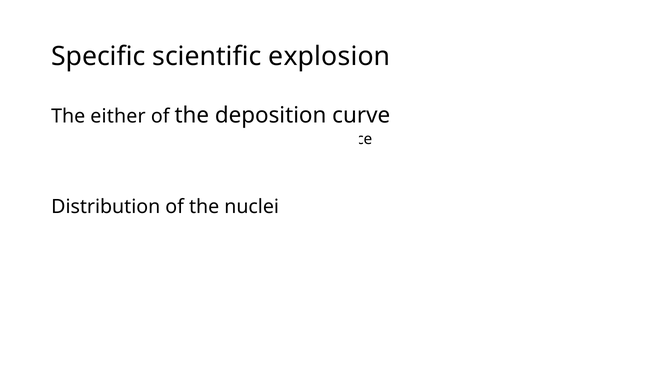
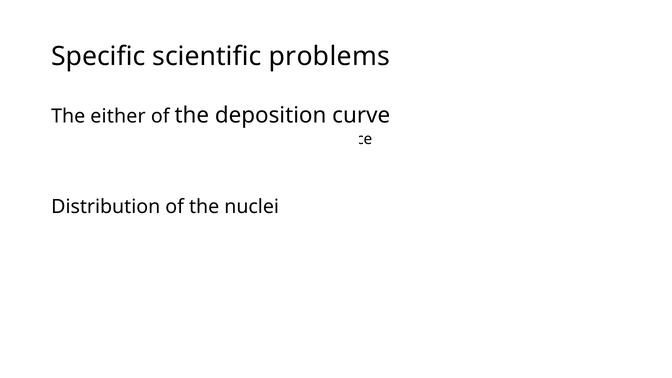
explosion: explosion -> problems
